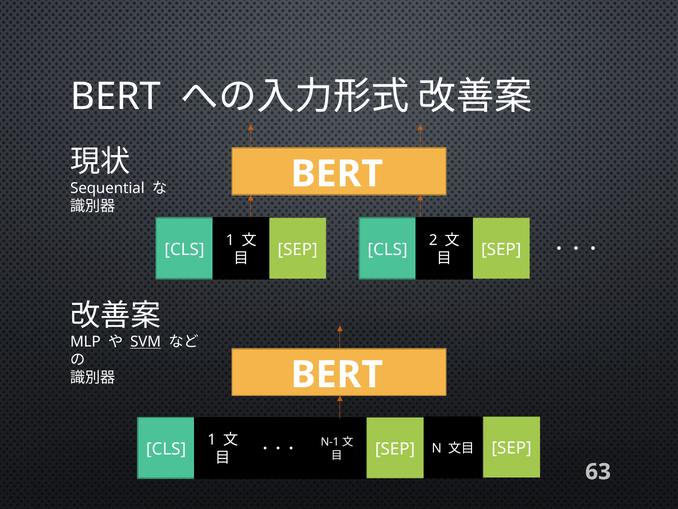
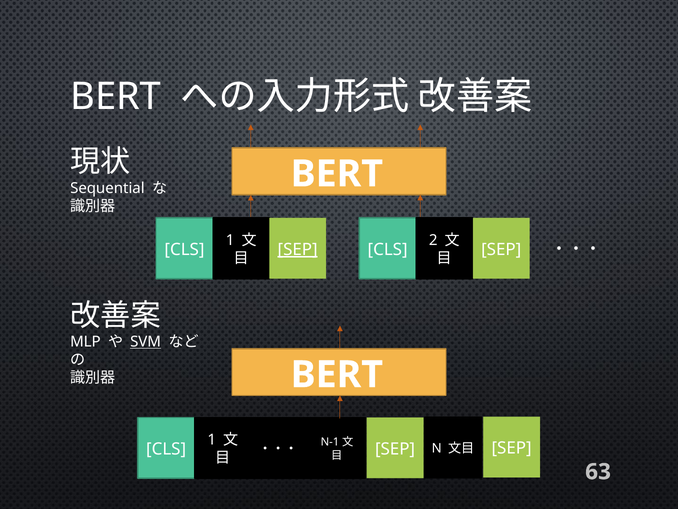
SEP at (298, 249) underline: none -> present
